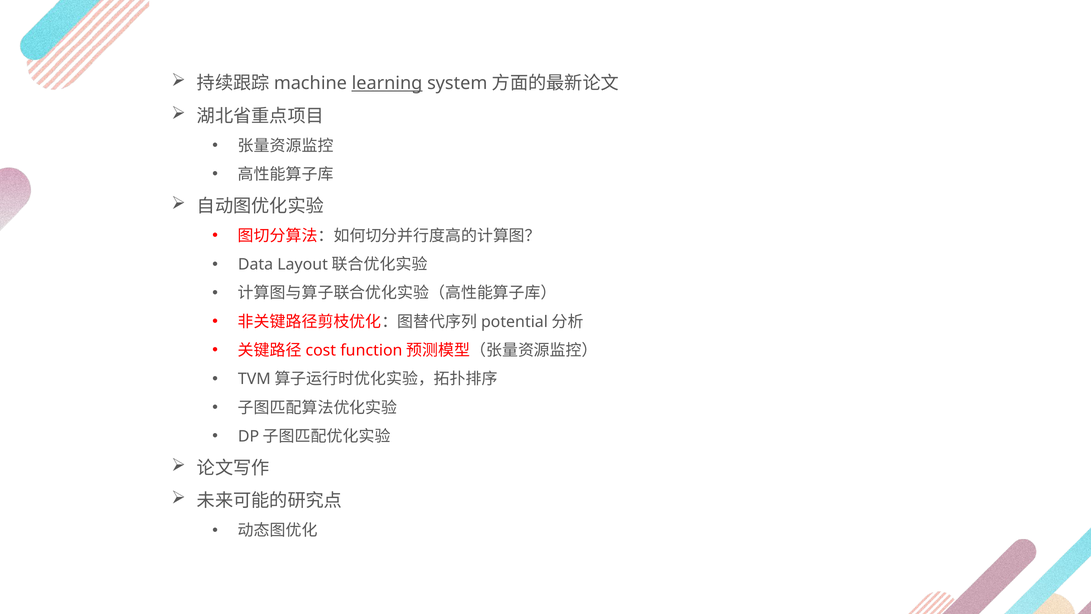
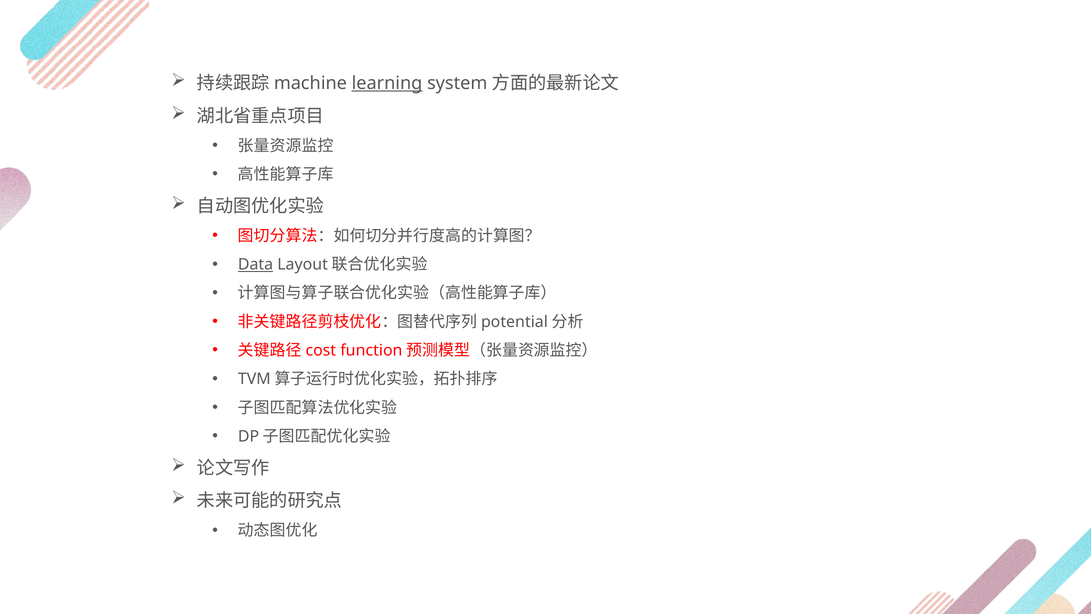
Data underline: none -> present
